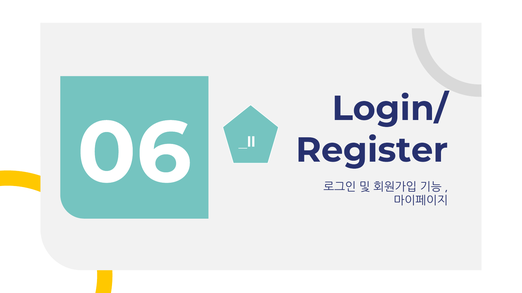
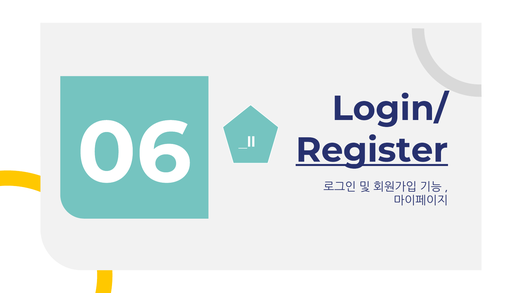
Register underline: none -> present
